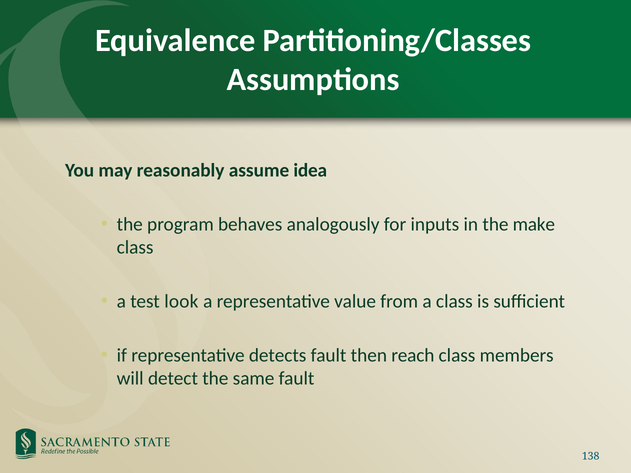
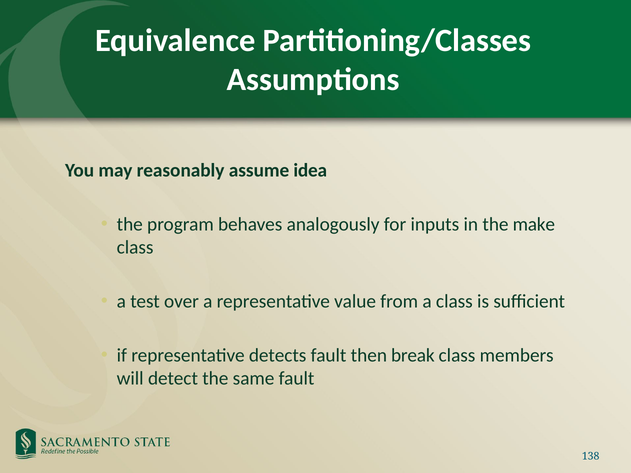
look: look -> over
reach: reach -> break
